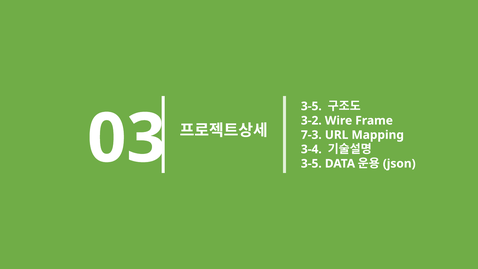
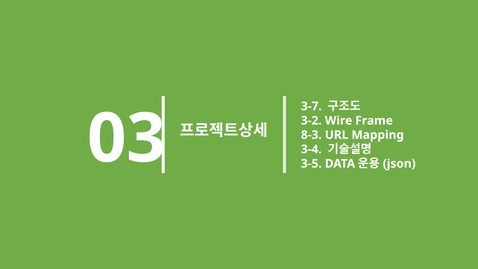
3-5 at (311, 106): 3-5 -> 3-7
7-3: 7-3 -> 8-3
